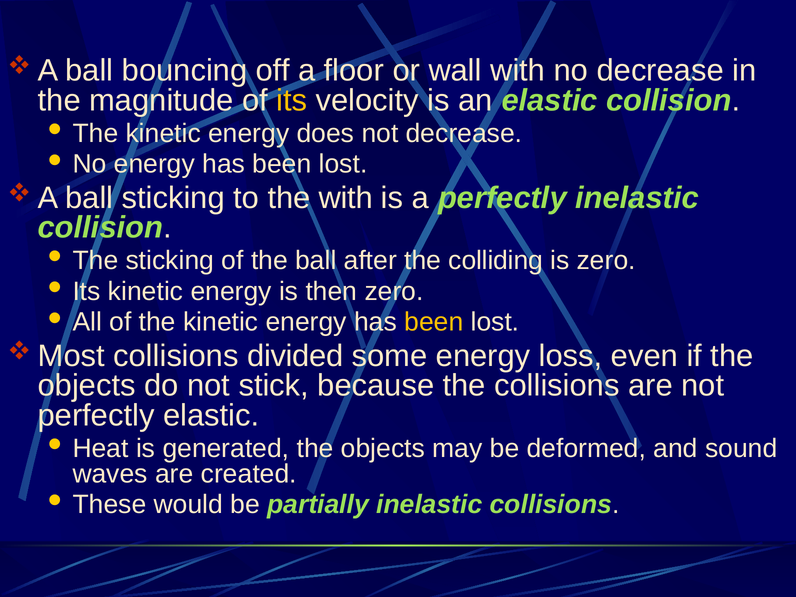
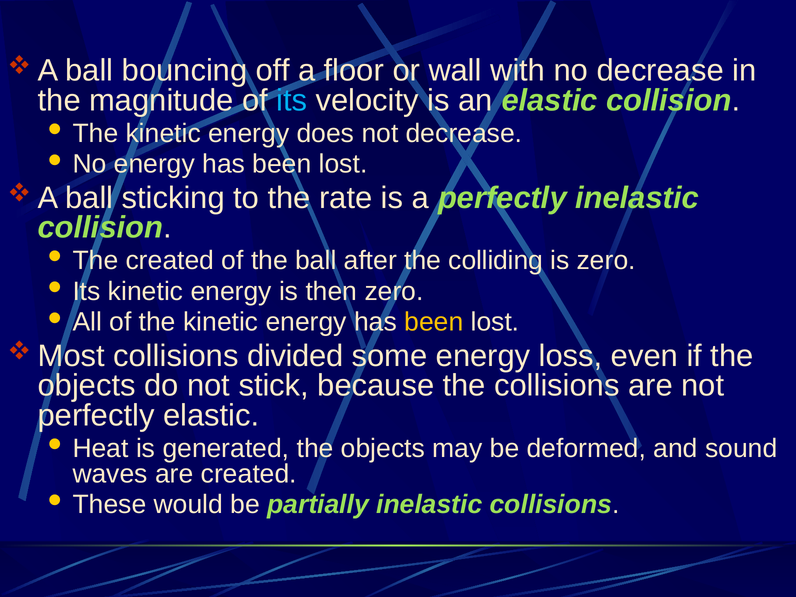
its at (292, 100) colour: yellow -> light blue
the with: with -> rate
The sticking: sticking -> created
